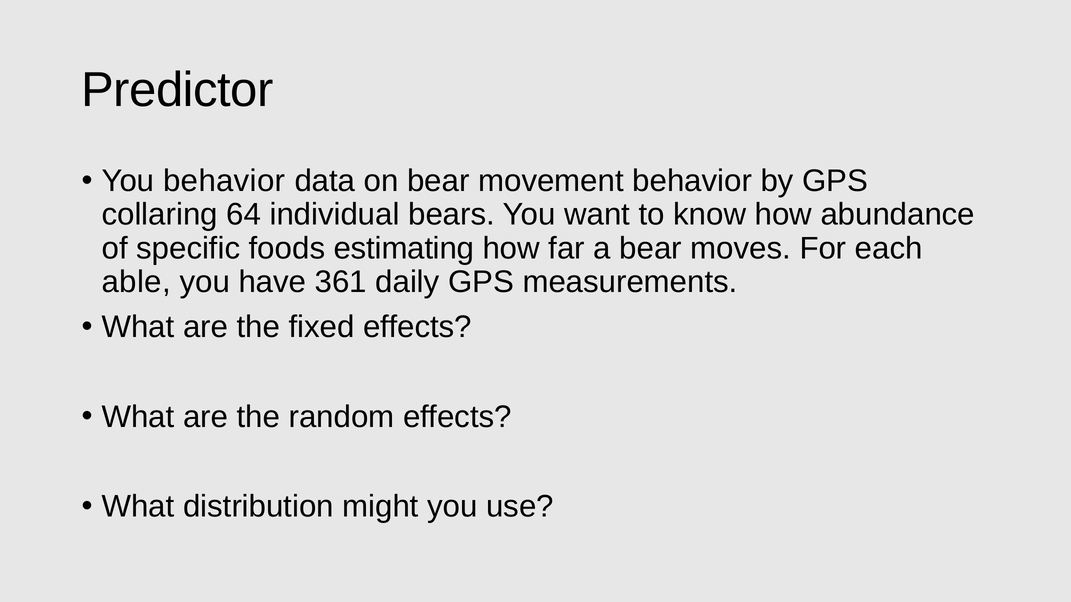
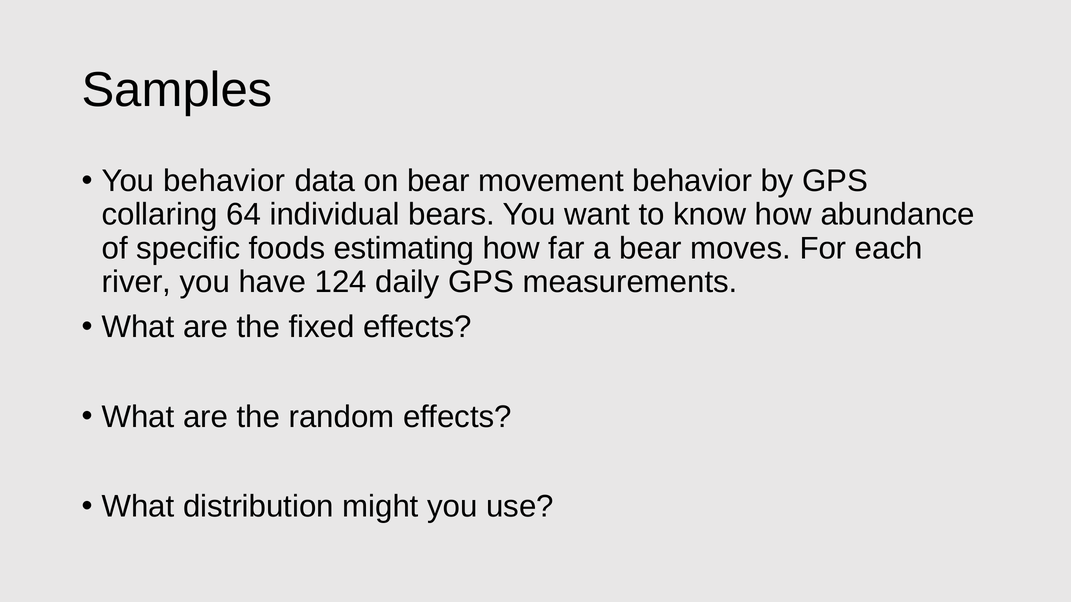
Predictor: Predictor -> Samples
able: able -> river
361: 361 -> 124
